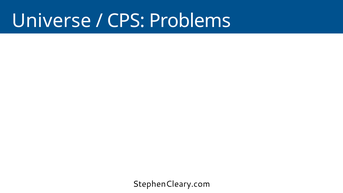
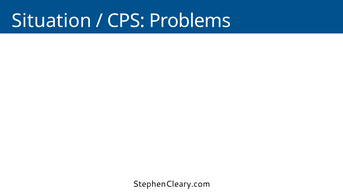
Universe: Universe -> Situation
